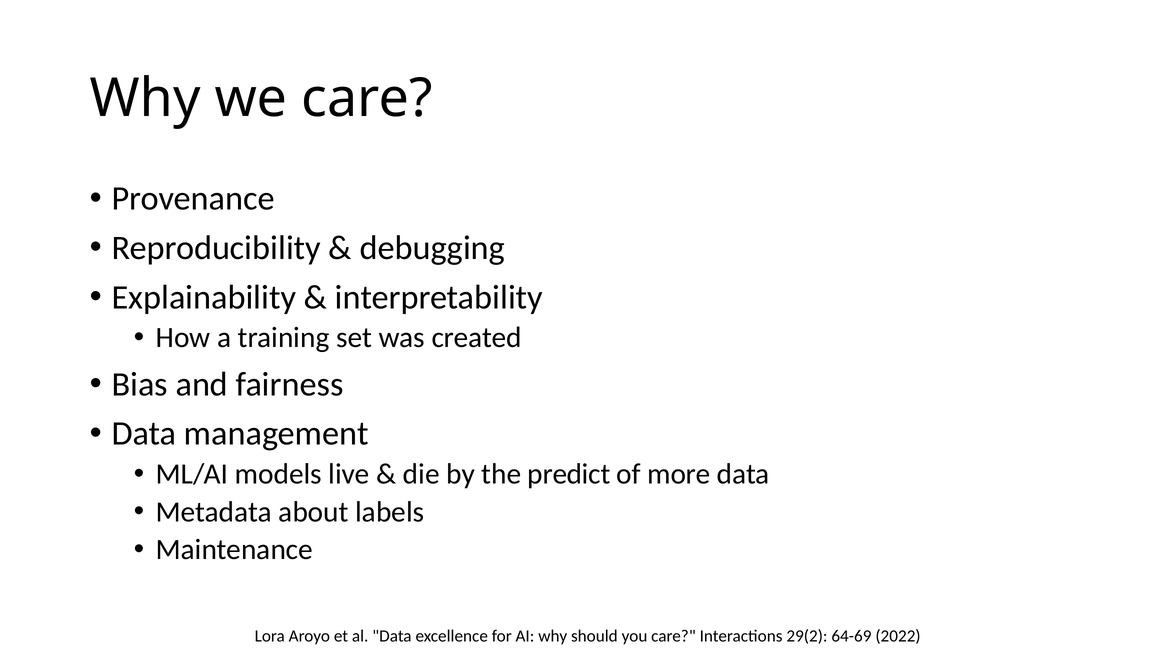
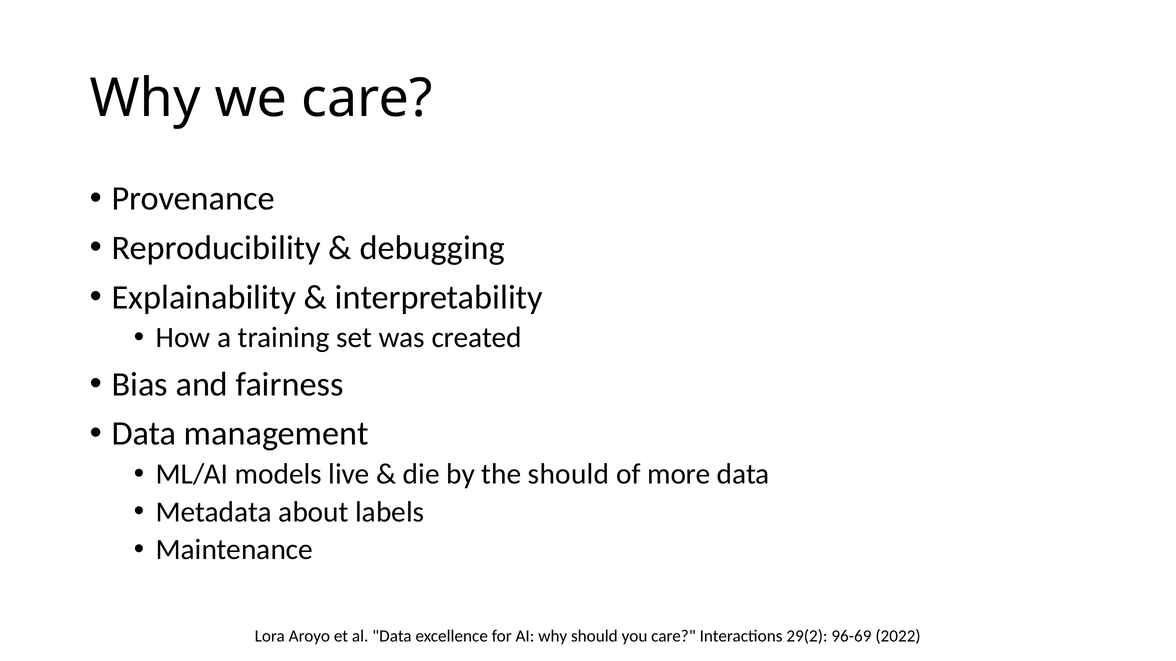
the predict: predict -> should
64-69: 64-69 -> 96-69
